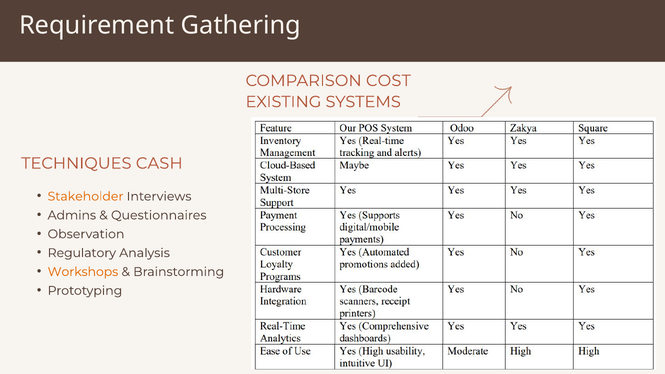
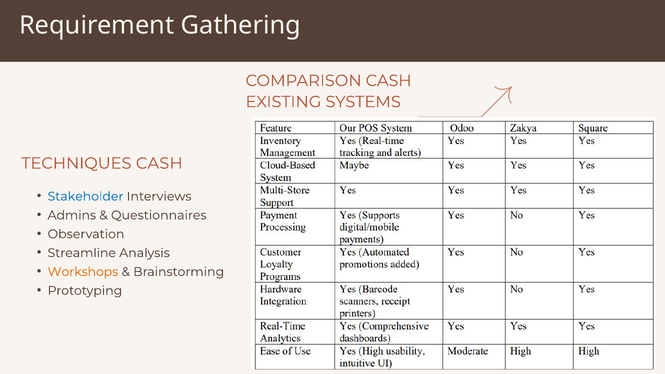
COMPARISON COST: COST -> CASH
Stakeholder colour: orange -> blue
Regulatory: Regulatory -> Streamline
